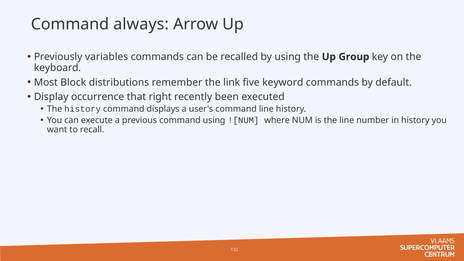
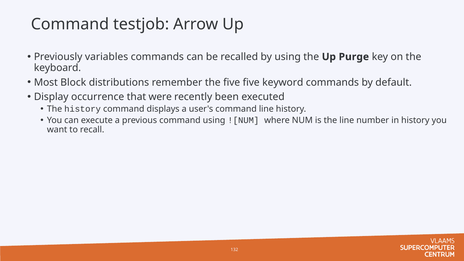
always: always -> testjob
Group: Group -> Purge
the link: link -> five
right: right -> were
